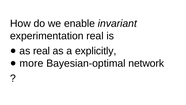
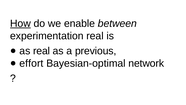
How underline: none -> present
invariant: invariant -> between
explicitly: explicitly -> previous
more: more -> effort
